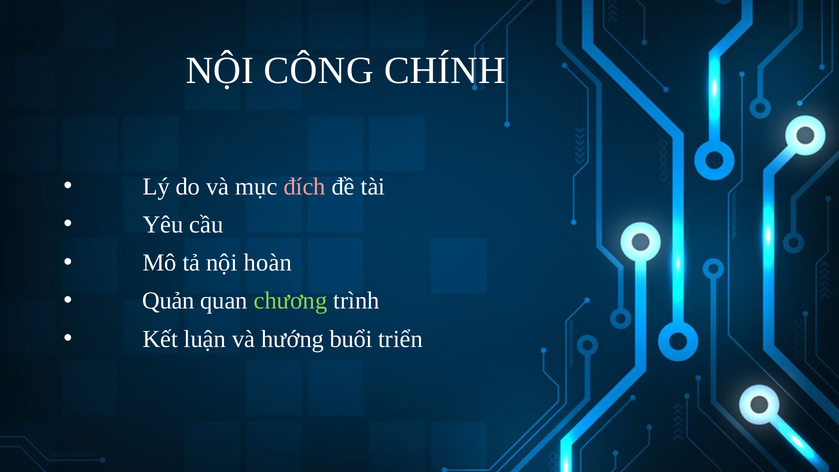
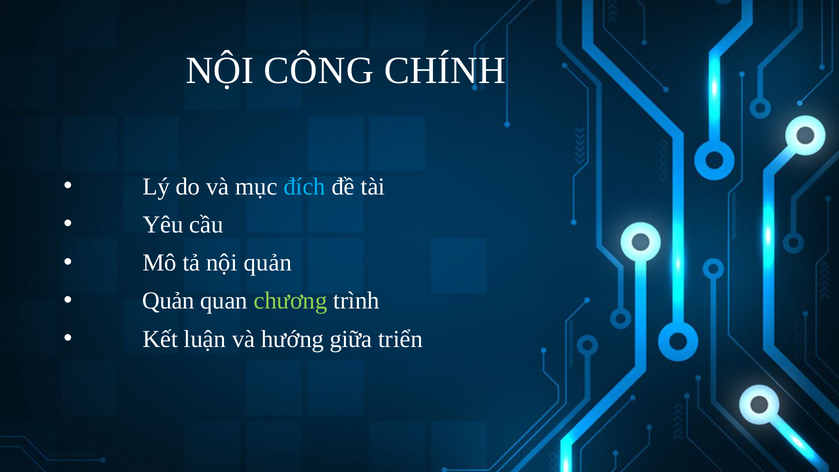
đích colour: pink -> light blue
nội hoàn: hoàn -> quản
buổi: buổi -> giữa
